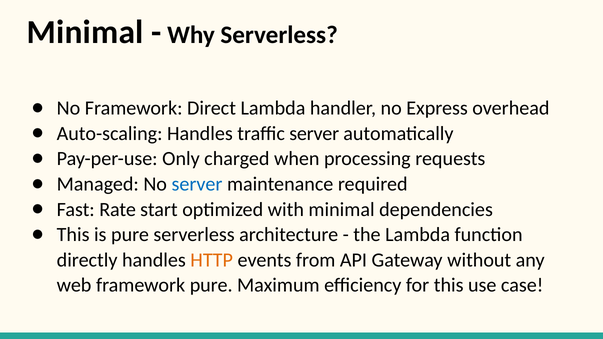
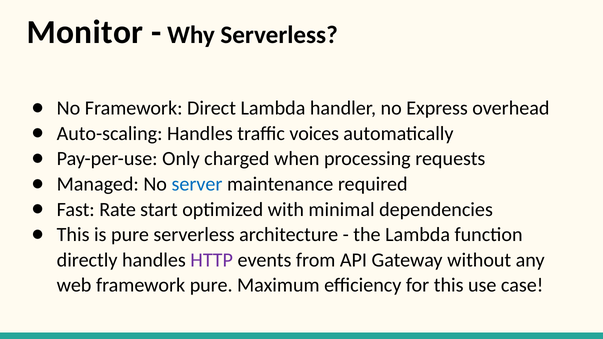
Minimal at (85, 32): Minimal -> Monitor
traffic server: server -> voices
HTTP colour: orange -> purple
